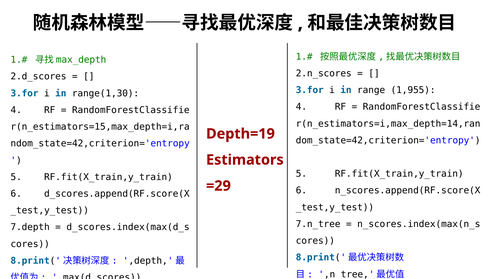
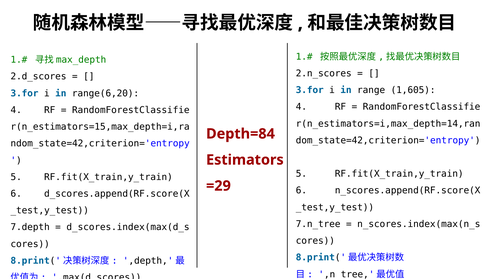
1,955: 1,955 -> 1,605
range(1,30: range(1,30 -> range(6,20
Depth=19: Depth=19 -> Depth=84
